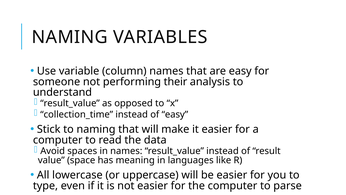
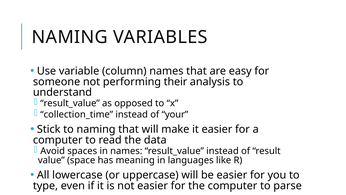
of easy: easy -> your
